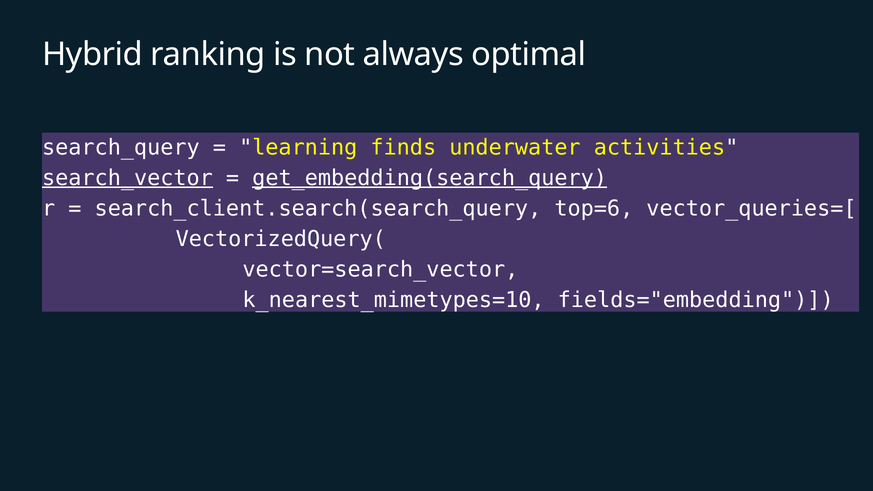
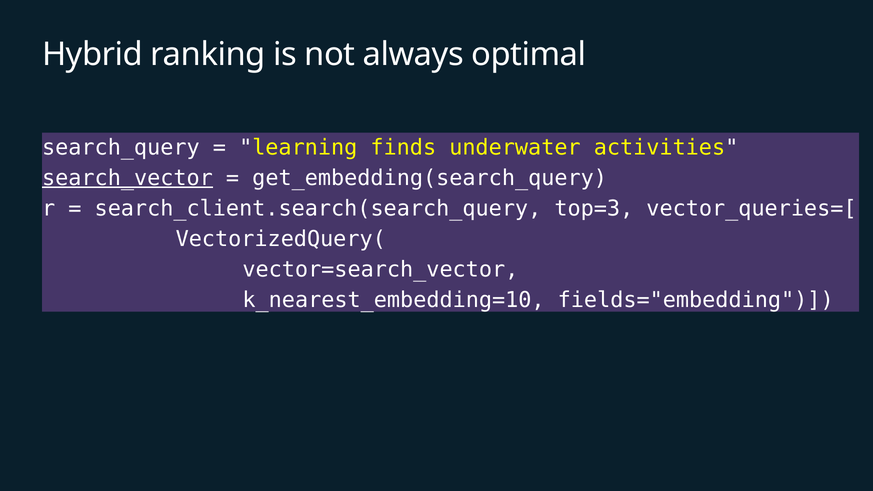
get_embedding(search_query underline: present -> none
top=6: top=6 -> top=3
k_nearest_mimetypes=10: k_nearest_mimetypes=10 -> k_nearest_embedding=10
